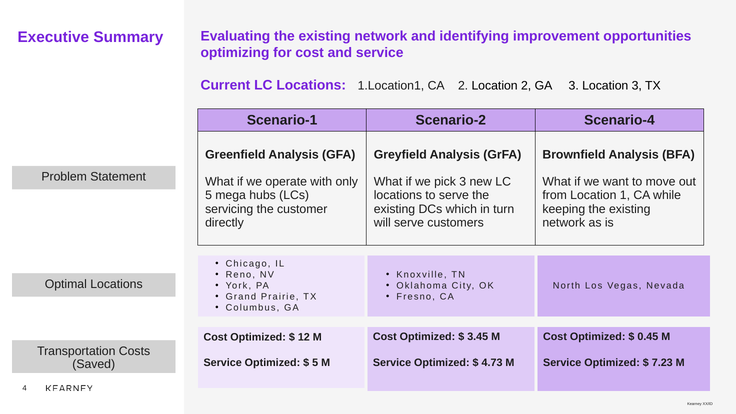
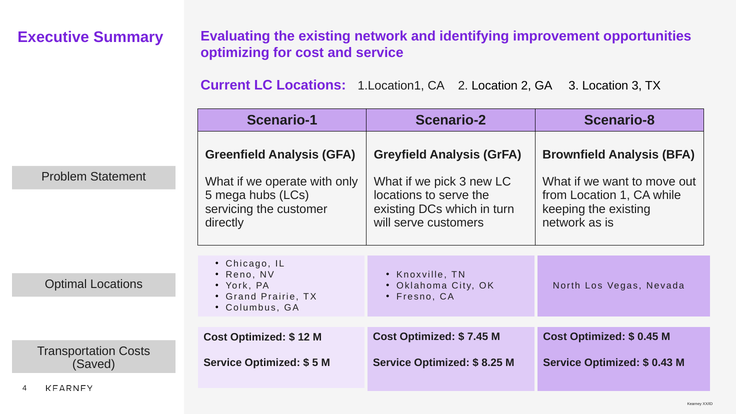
Scenario-4: Scenario-4 -> Scenario-8
3.45: 3.45 -> 7.45
4.73: 4.73 -> 8.25
7.23: 7.23 -> 0.43
